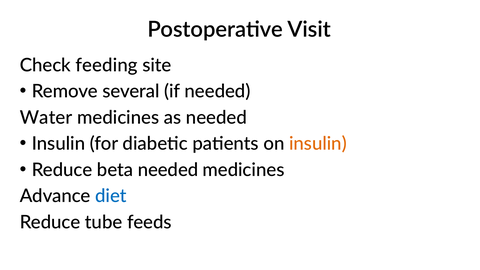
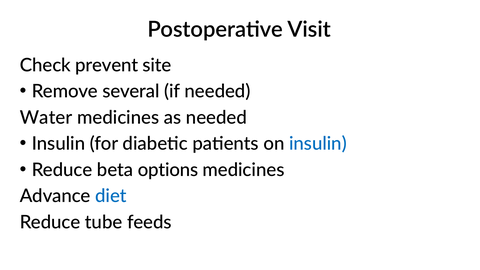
feeding: feeding -> prevent
insulin at (318, 144) colour: orange -> blue
beta needed: needed -> options
